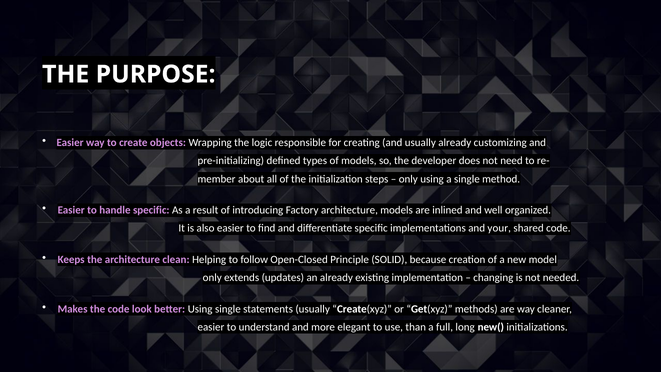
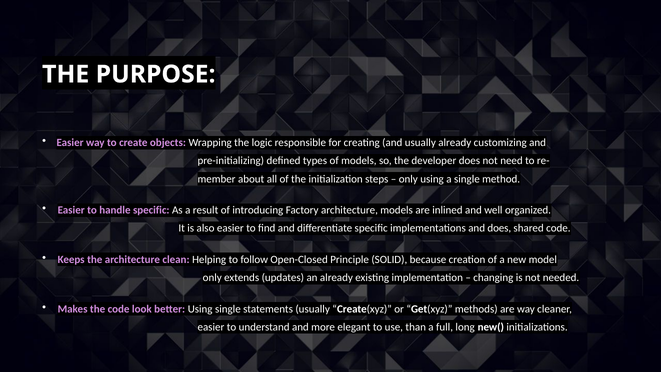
and your: your -> does
